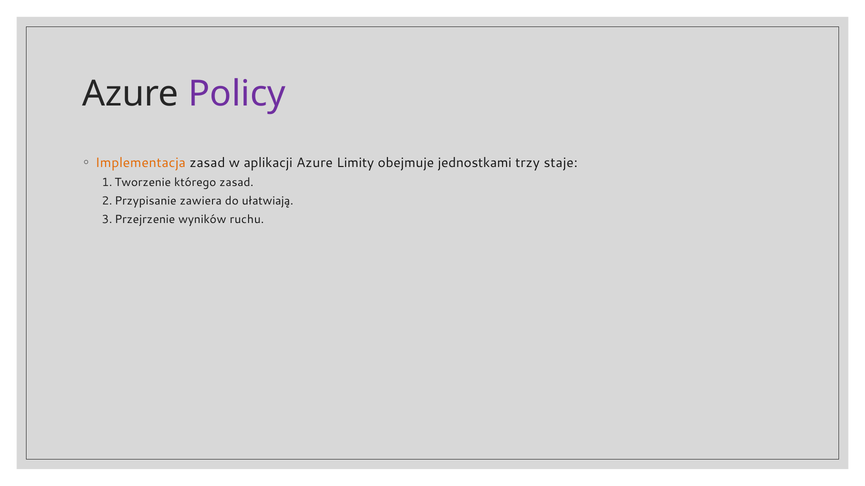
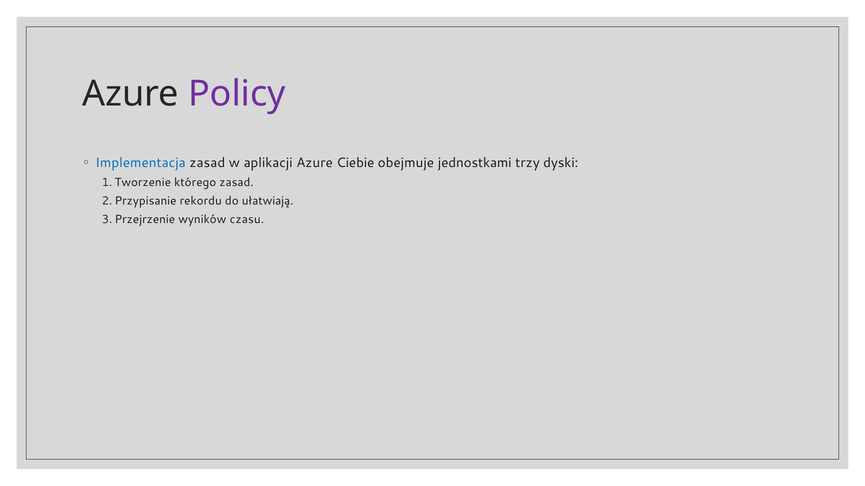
Implementacja colour: orange -> blue
Limity: Limity -> Ciebie
staje: staje -> dyski
zawiera: zawiera -> rekordu
ruchu: ruchu -> czasu
